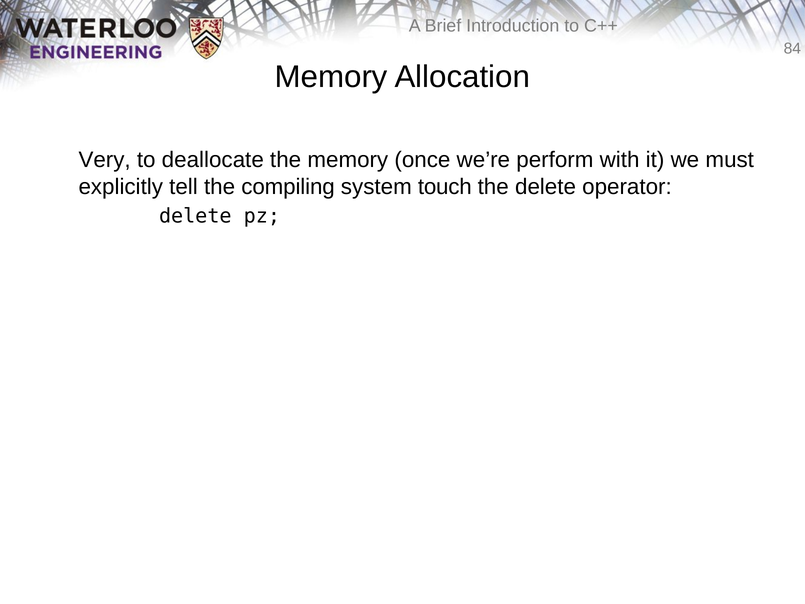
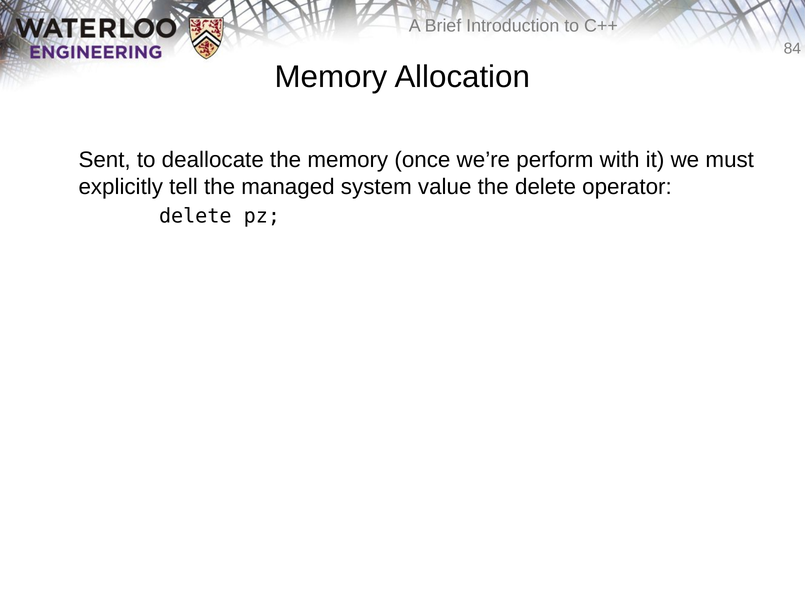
Very: Very -> Sent
compiling: compiling -> managed
touch: touch -> value
